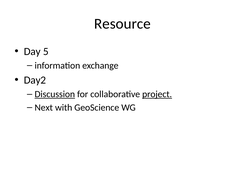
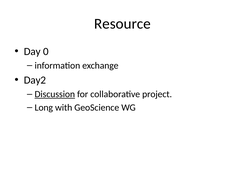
5: 5 -> 0
project underline: present -> none
Next: Next -> Long
